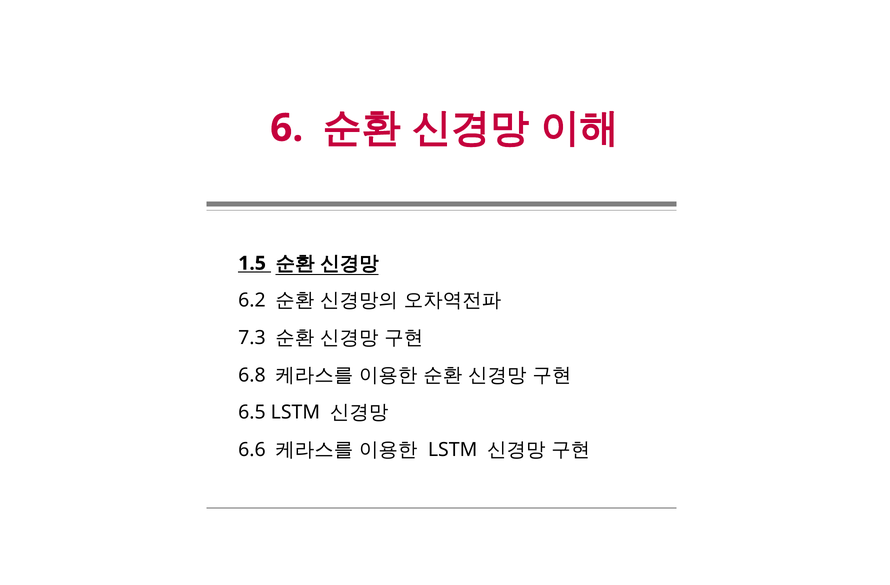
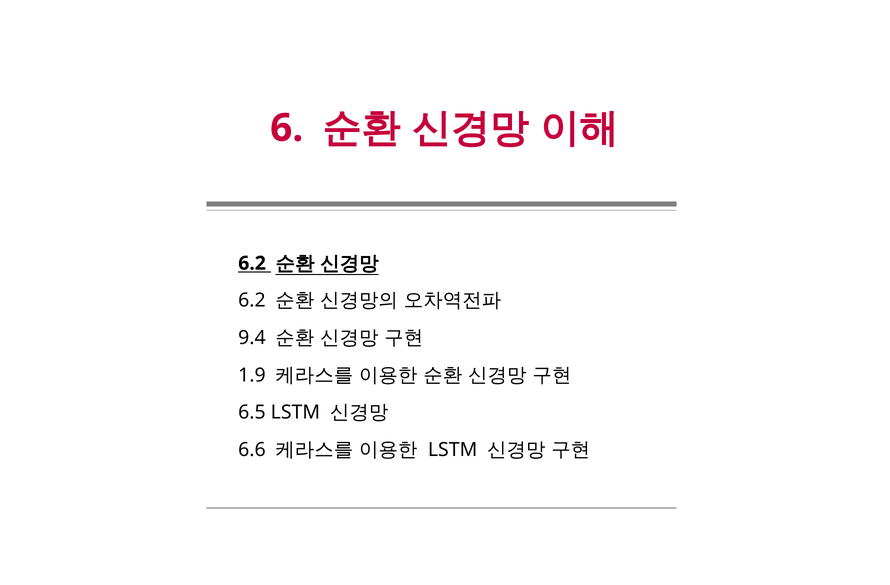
1.5 at (252, 263): 1.5 -> 6.2
7.3: 7.3 -> 9.4
6.8: 6.8 -> 1.9
